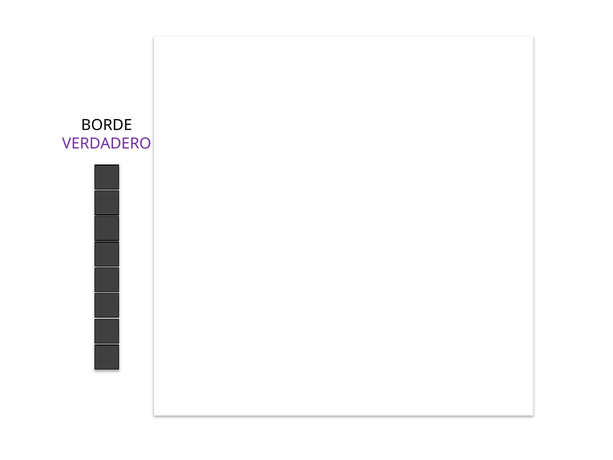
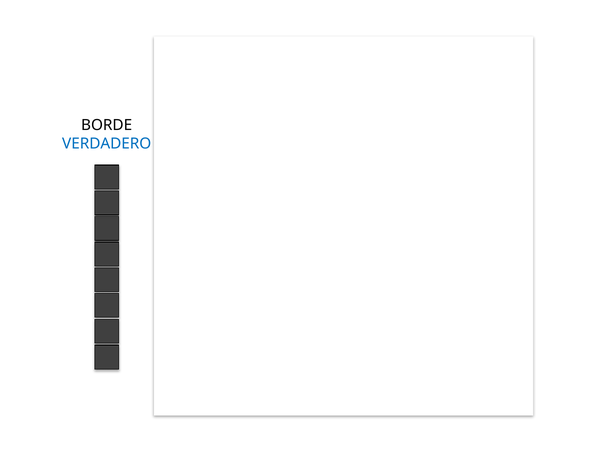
VERDADERO colour: purple -> blue
